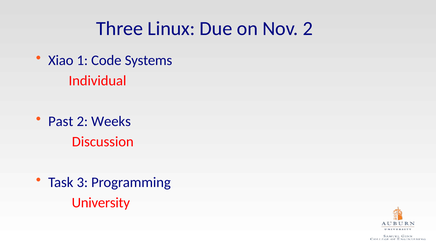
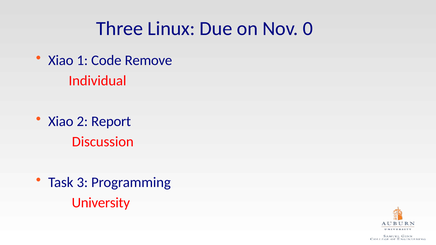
Nov 2: 2 -> 0
Systems: Systems -> Remove
Past at (61, 121): Past -> Xiao
Weeks: Weeks -> Report
